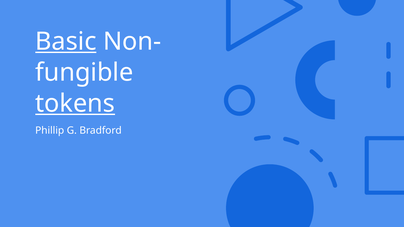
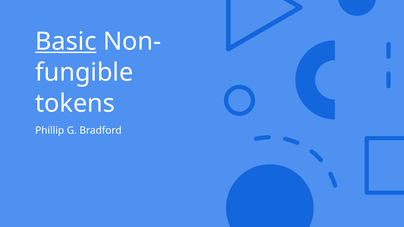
tokens underline: present -> none
